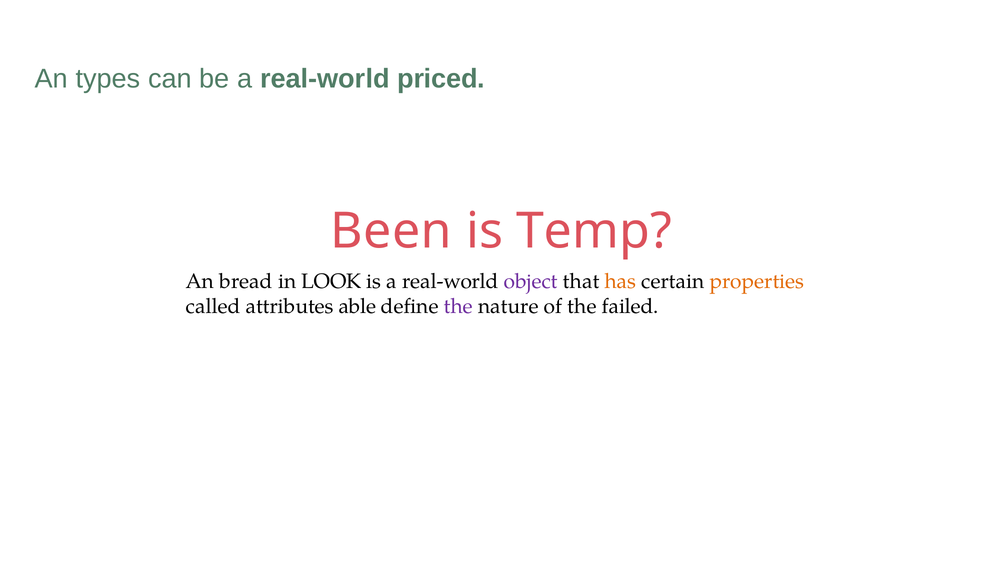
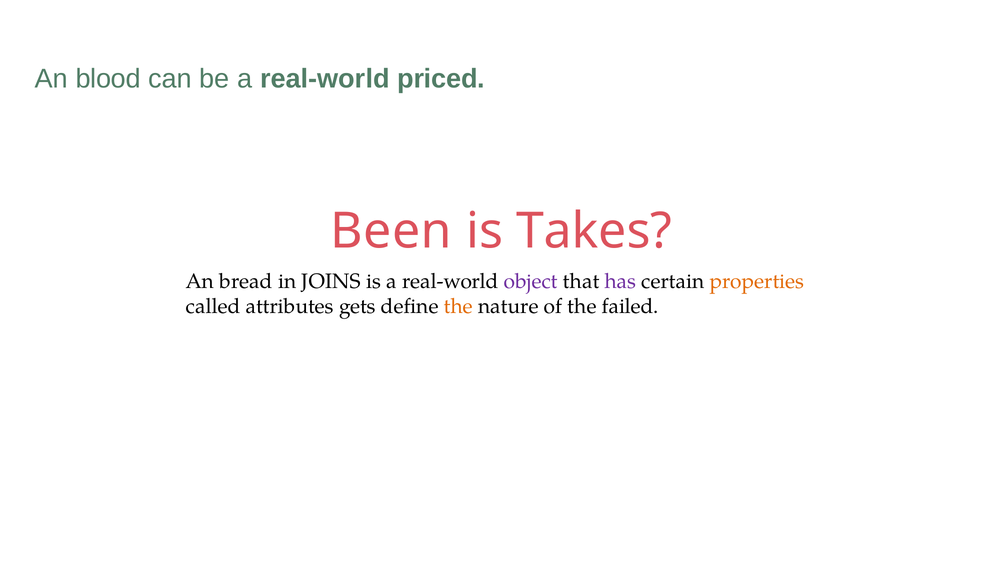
types: types -> blood
Temp: Temp -> Takes
LOOK: LOOK -> JOINS
has colour: orange -> purple
able: able -> gets
the at (458, 307) colour: purple -> orange
